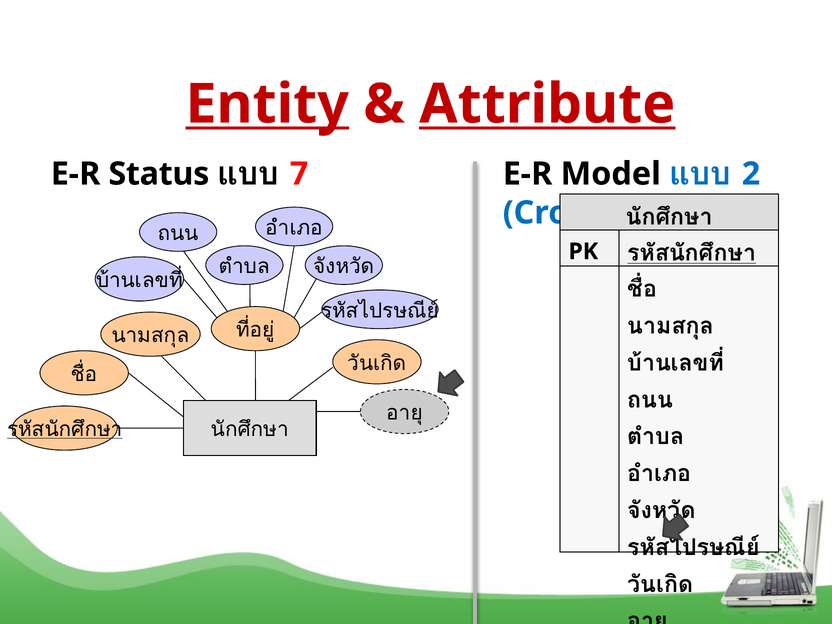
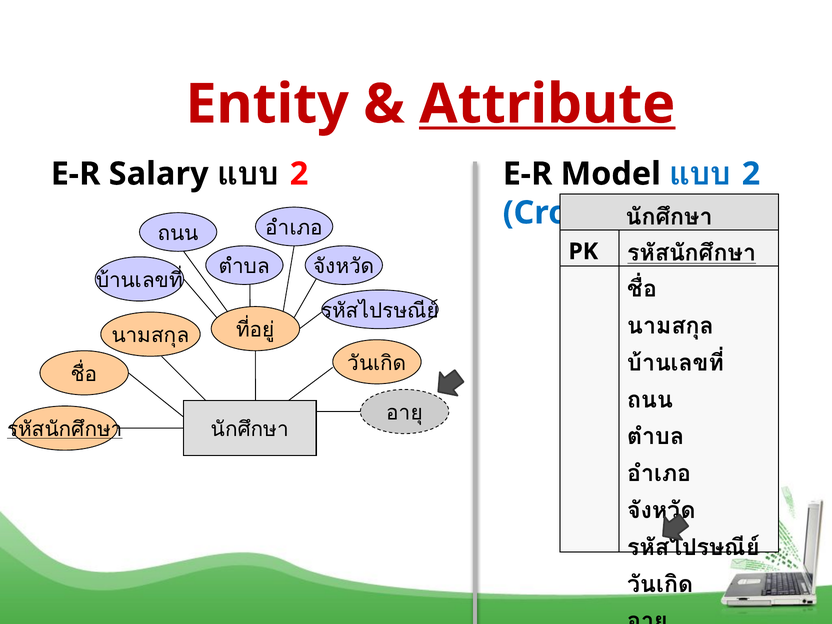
Entity underline: present -> none
Status: Status -> Salary
7 at (299, 174): 7 -> 2
